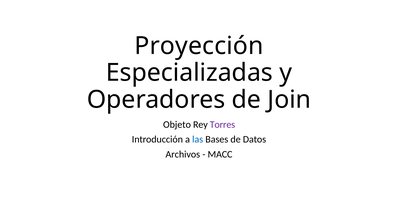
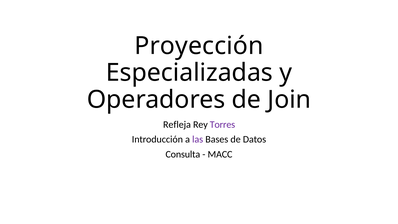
Objeto: Objeto -> Refleja
las colour: blue -> purple
Archivos: Archivos -> Consulta
